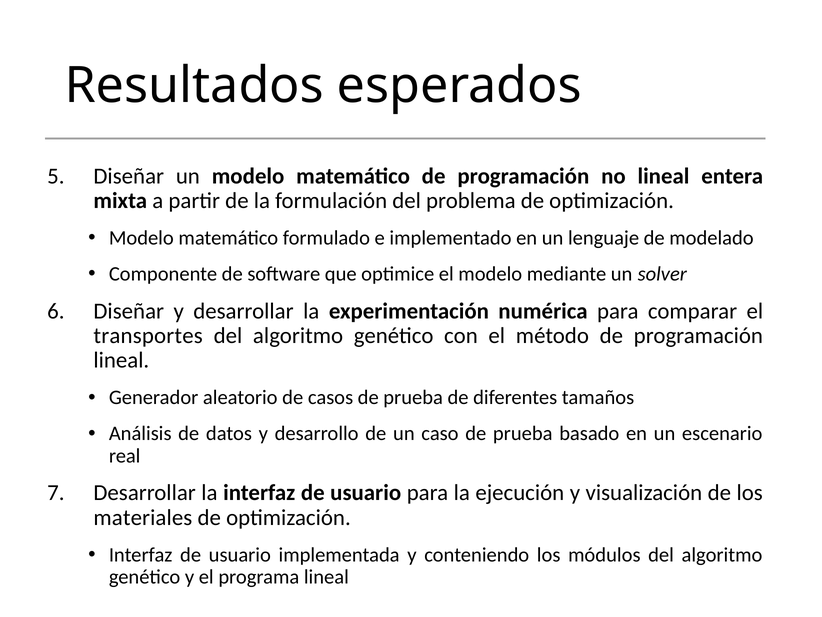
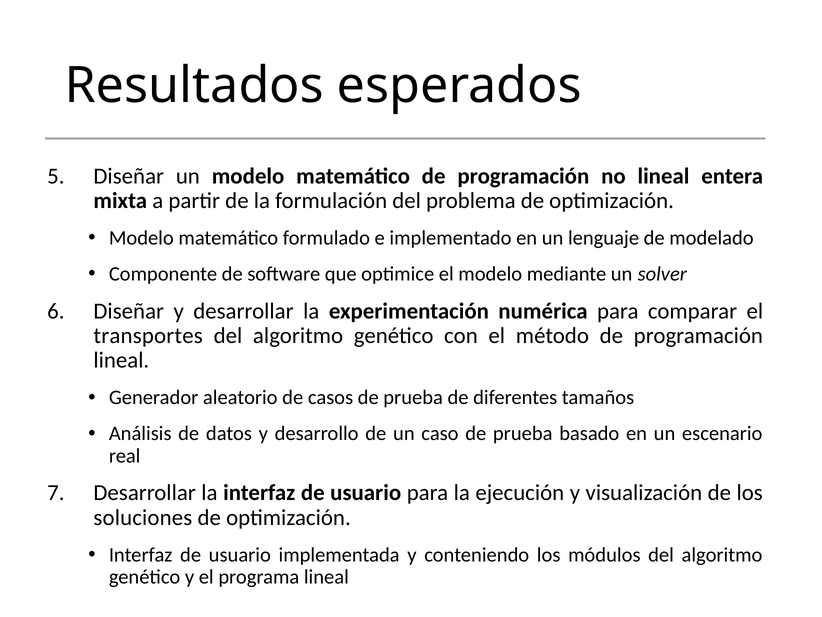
materiales: materiales -> soluciones
